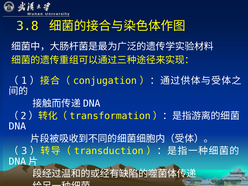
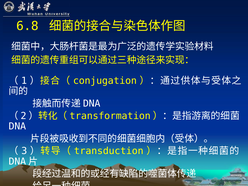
3.8: 3.8 -> 6.8
